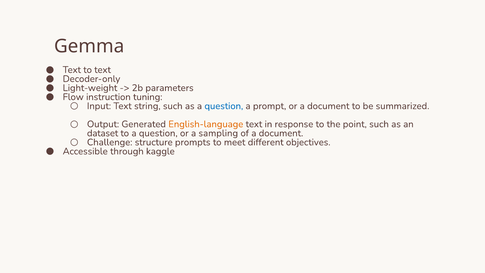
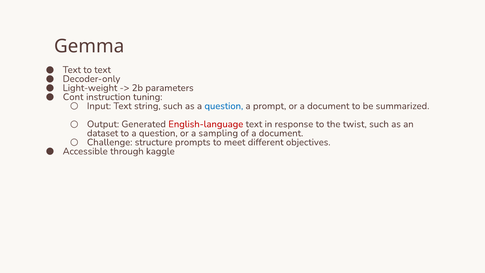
Flow: Flow -> Cont
English-language colour: orange -> red
point: point -> twist
